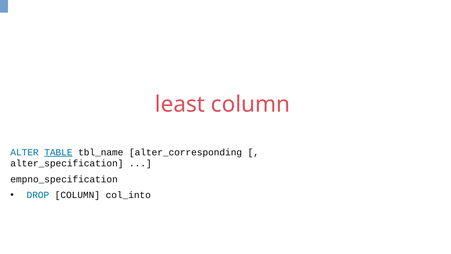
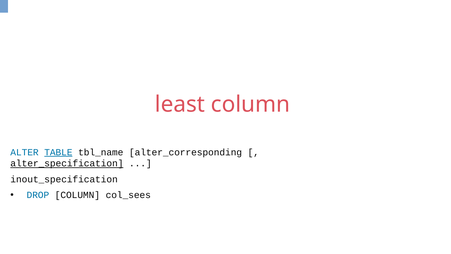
alter_specification underline: none -> present
empno_specification: empno_specification -> inout_specification
col_into: col_into -> col_sees
